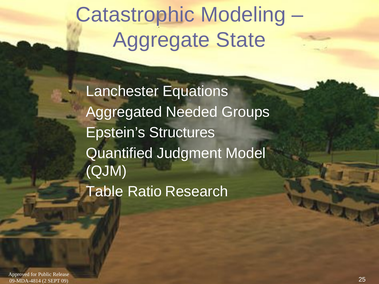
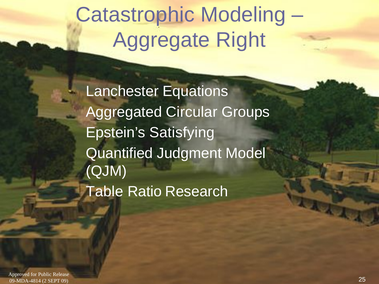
State: State -> Right
Needed: Needed -> Circular
Structures: Structures -> Satisfying
